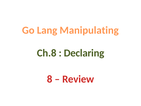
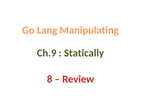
Ch.8: Ch.8 -> Ch.9
Declaring: Declaring -> Statically
